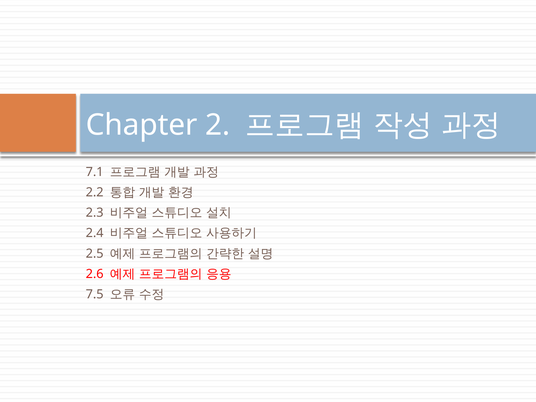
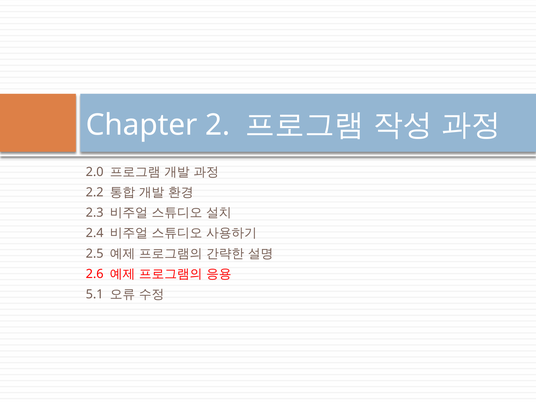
7.1: 7.1 -> 2.0
7.5: 7.5 -> 5.1
